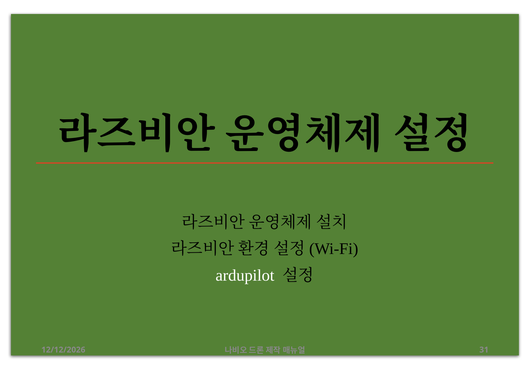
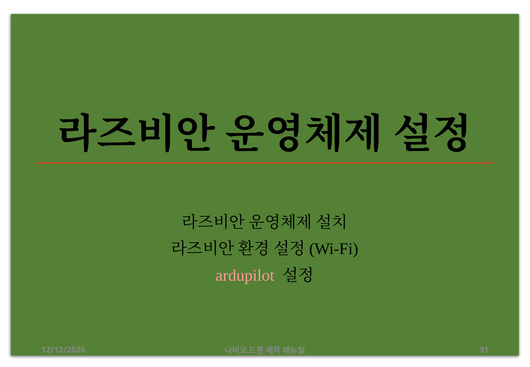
ardupilot colour: white -> pink
